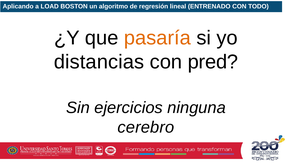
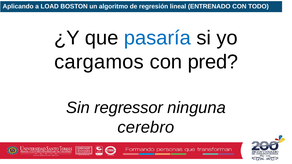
pasaría colour: orange -> blue
distancias: distancias -> cargamos
ejercicios: ejercicios -> regressor
